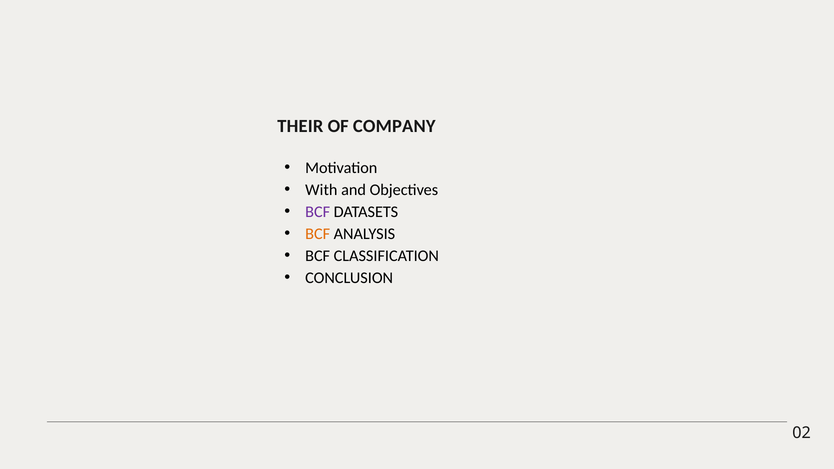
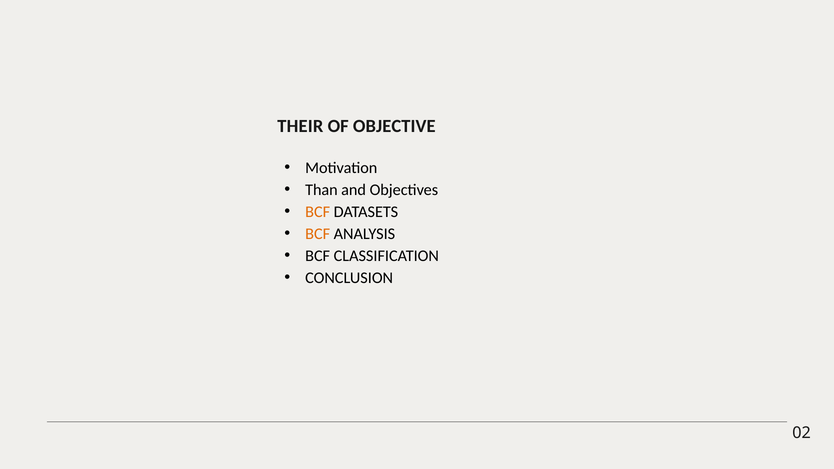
COMPANY: COMPANY -> OBJECTIVE
With: With -> Than
BCF at (318, 212) colour: purple -> orange
